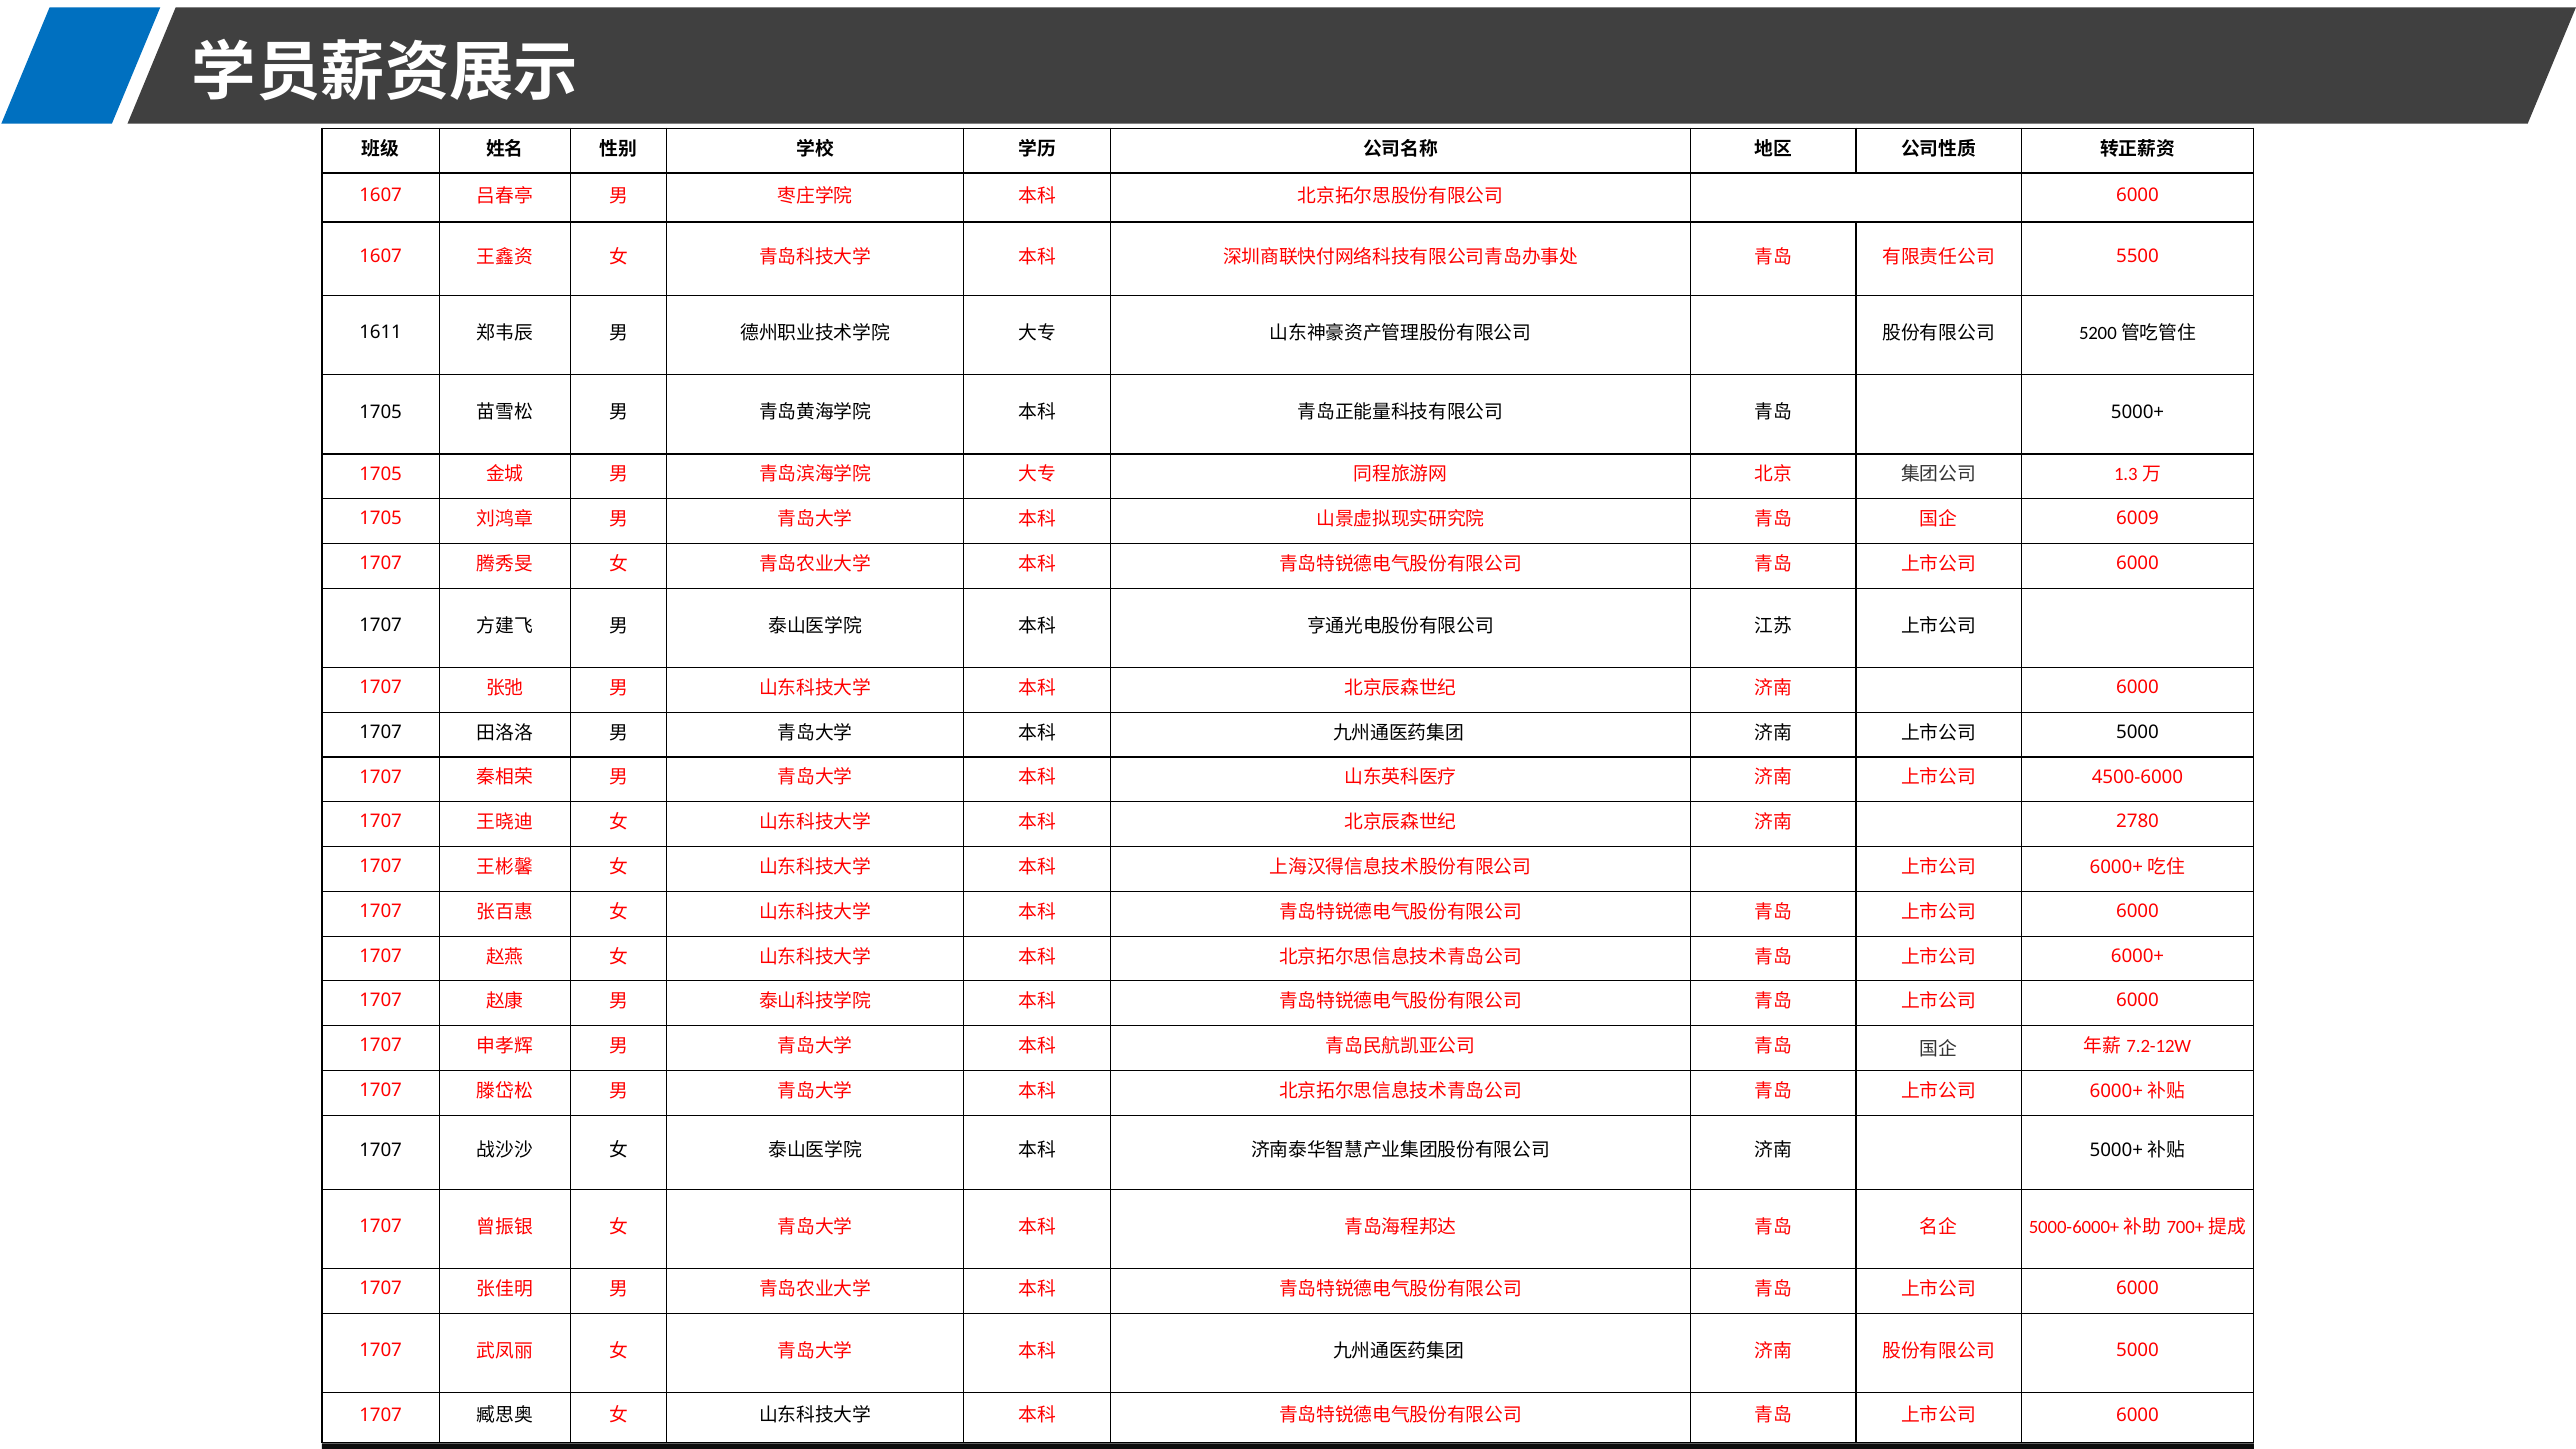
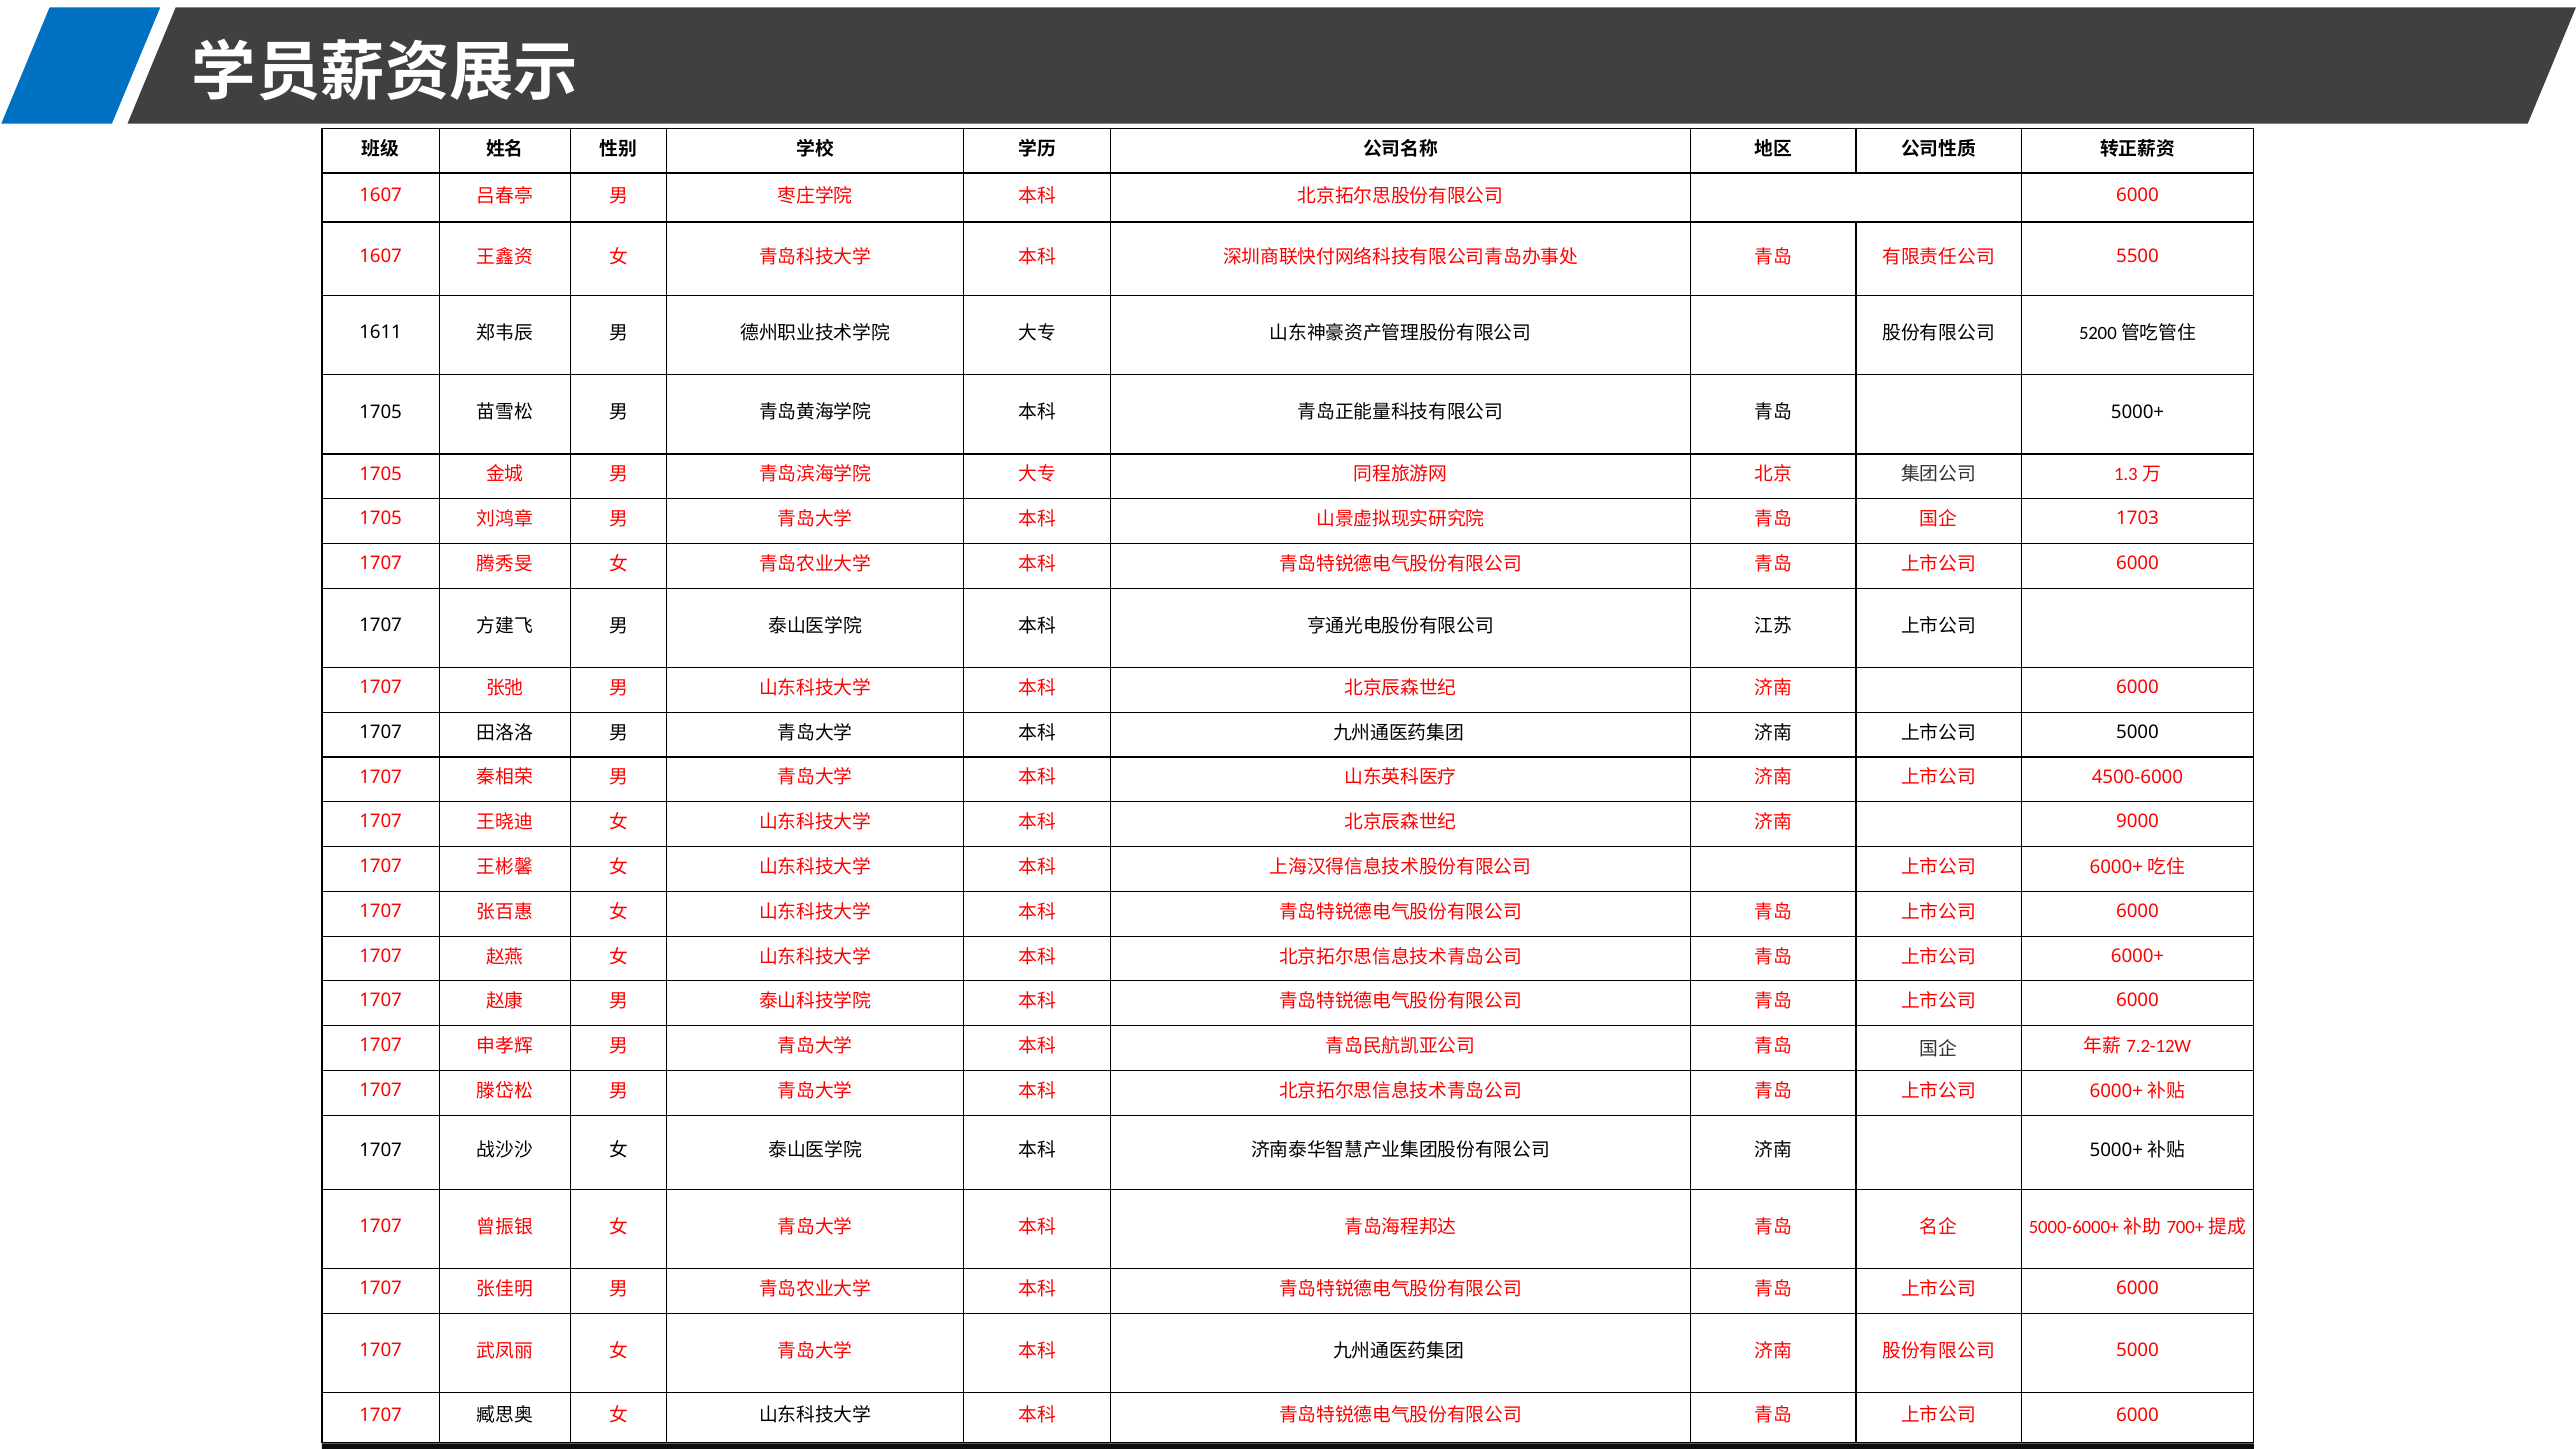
6009: 6009 -> 1703
2780: 2780 -> 9000
